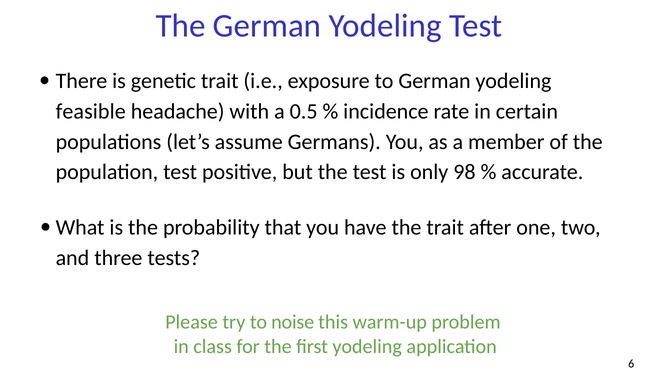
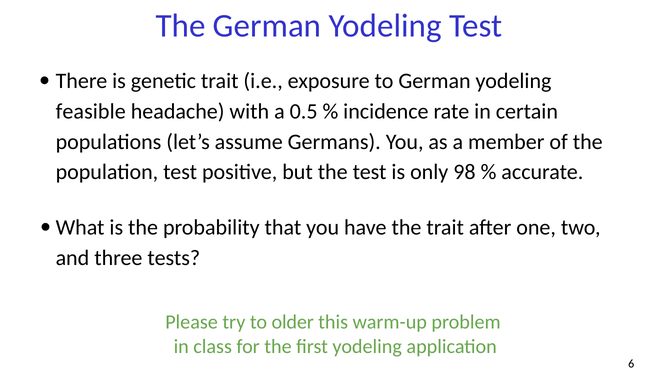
noise: noise -> older
